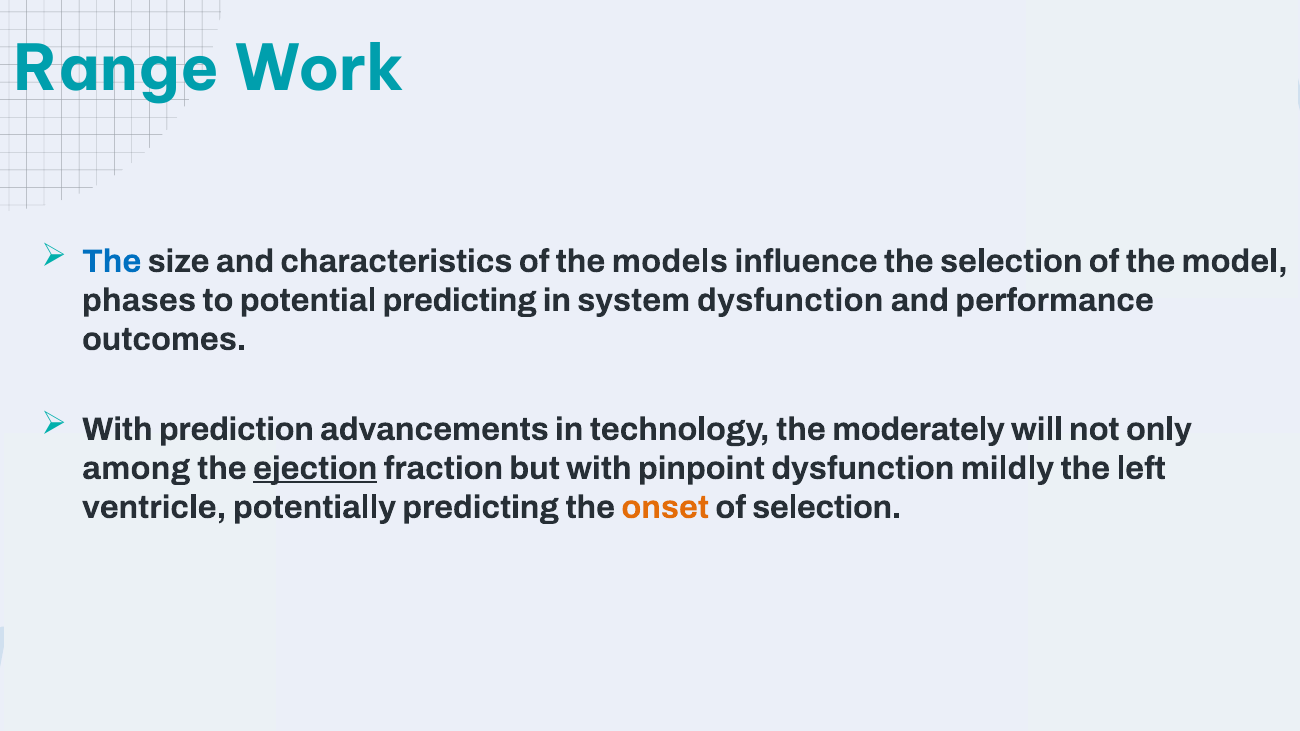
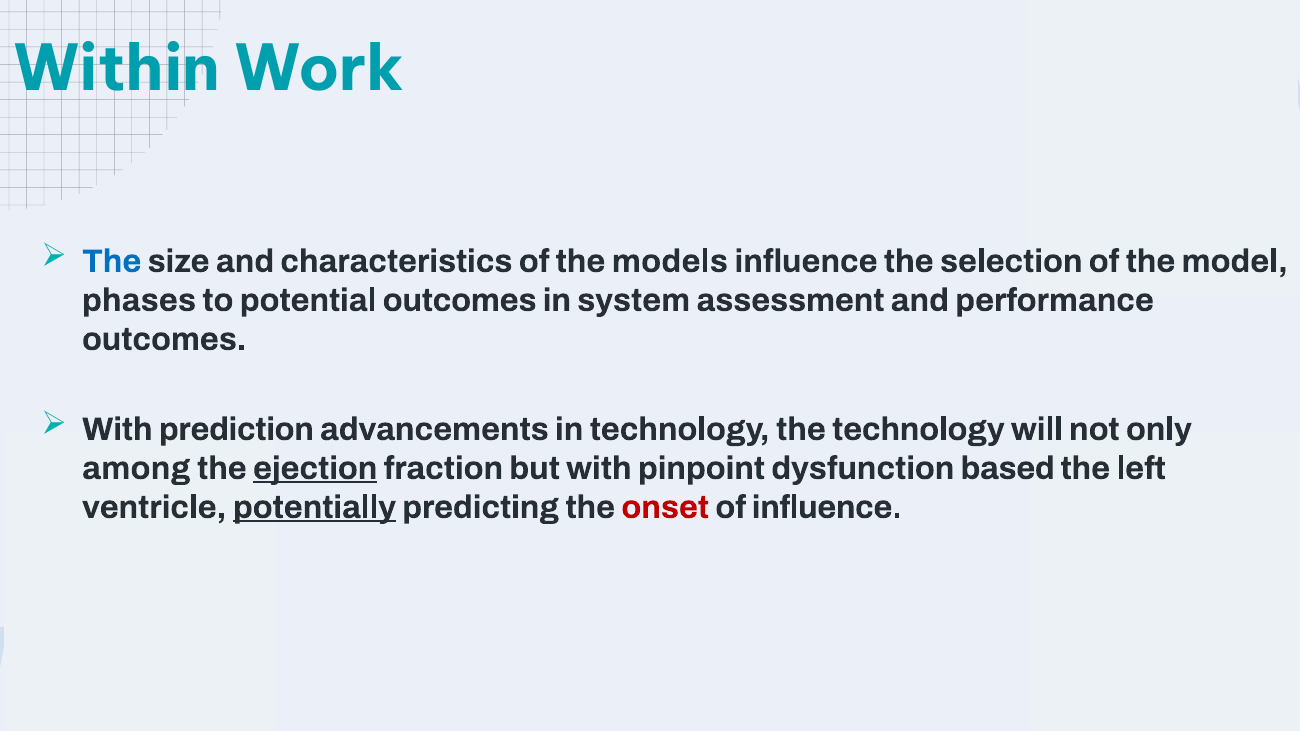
Range: Range -> Within
potential predicting: predicting -> outcomes
system dysfunction: dysfunction -> assessment
the moderately: moderately -> technology
mildly: mildly -> based
potentially underline: none -> present
onset colour: orange -> red
of selection: selection -> influence
